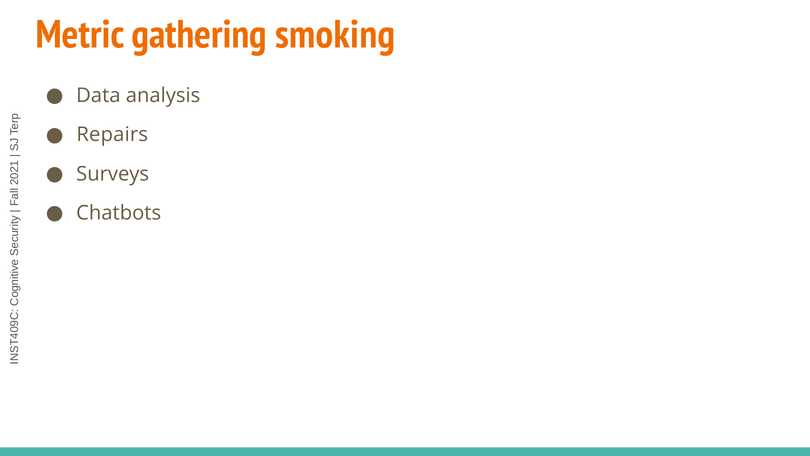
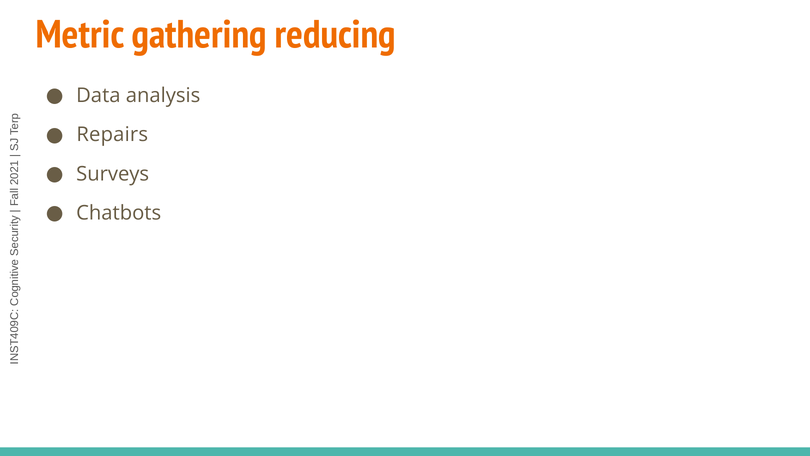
smoking: smoking -> reducing
